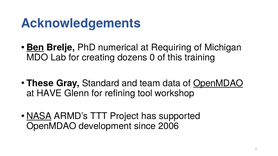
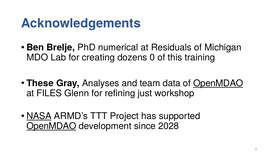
Ben underline: present -> none
Requiring: Requiring -> Residuals
Standard: Standard -> Analyses
HAVE: HAVE -> FILES
tool: tool -> just
OpenMDAO at (51, 126) underline: none -> present
2006: 2006 -> 2028
